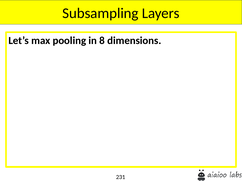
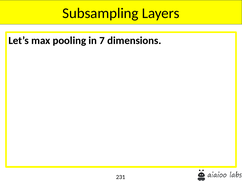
8: 8 -> 7
